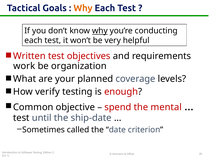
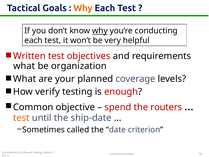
work at (24, 66): work -> what
mental: mental -> routers
test at (21, 118) colour: black -> orange
